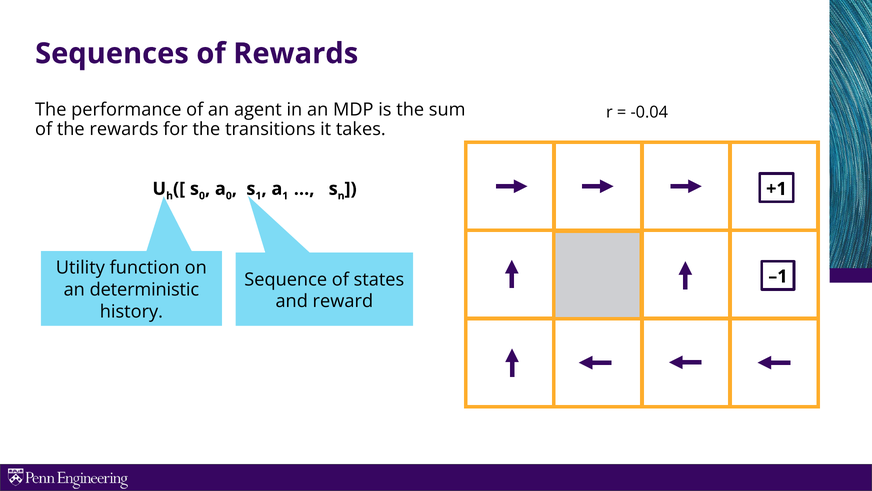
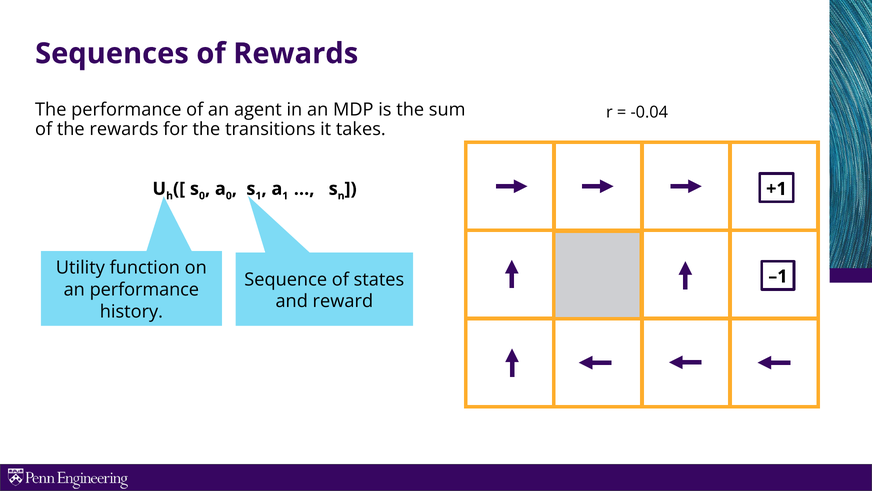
an deterministic: deterministic -> performance
